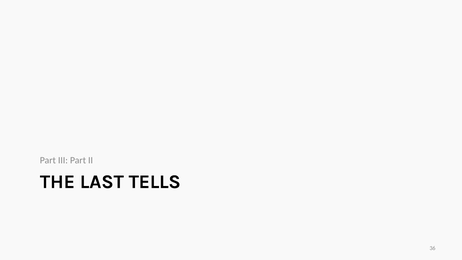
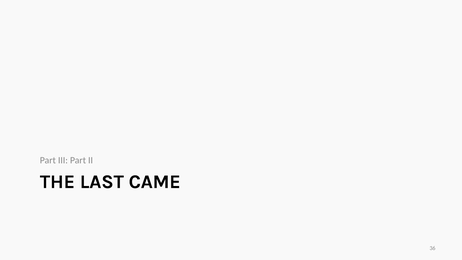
TELLS: TELLS -> CAME
